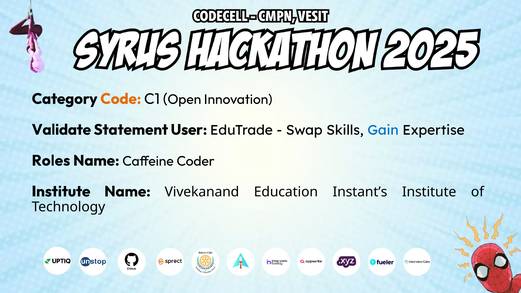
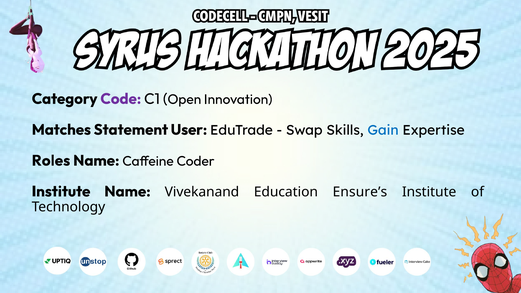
Code colour: orange -> purple
Validate: Validate -> Matches
Instant’s: Instant’s -> Ensure’s
